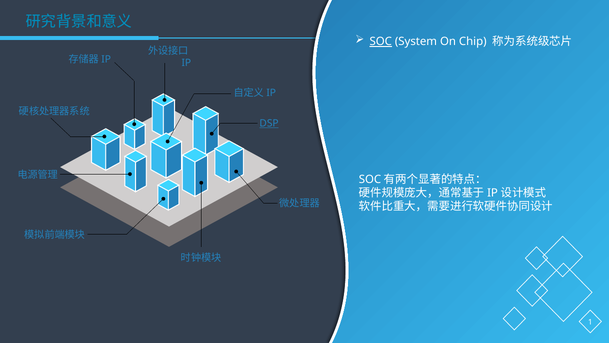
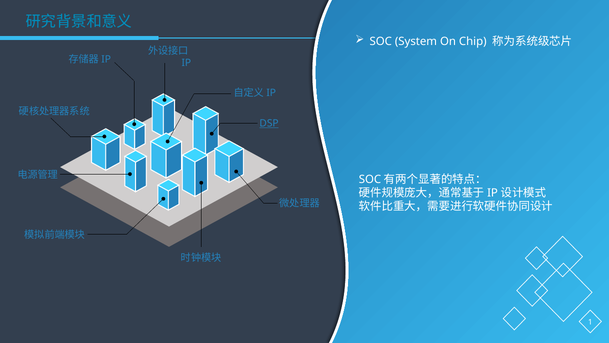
SOC underline: present -> none
